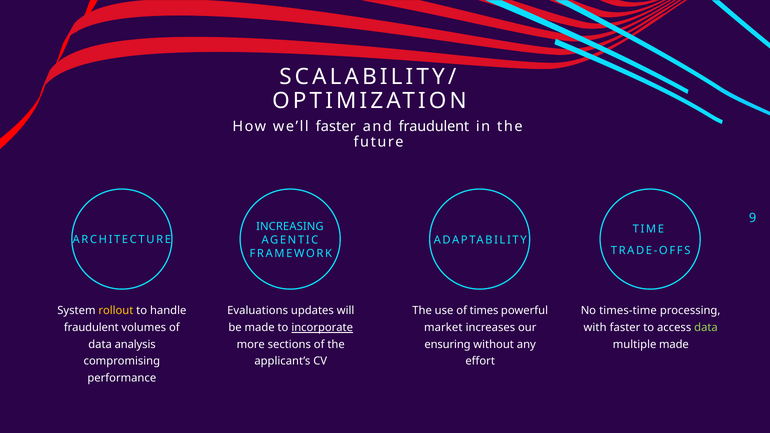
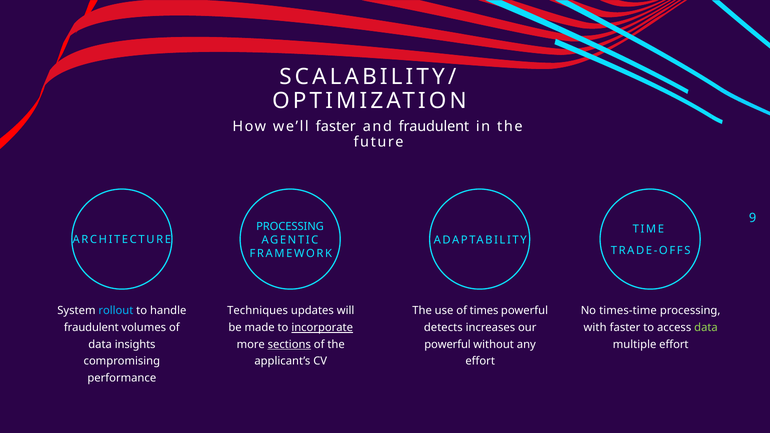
INCREASING at (290, 226): INCREASING -> PROCESSING
rollout colour: yellow -> light blue
Evaluations: Evaluations -> Techniques
market: market -> detects
analysis: analysis -> insights
sections underline: none -> present
ensuring at (448, 345): ensuring -> powerful
multiple made: made -> effort
